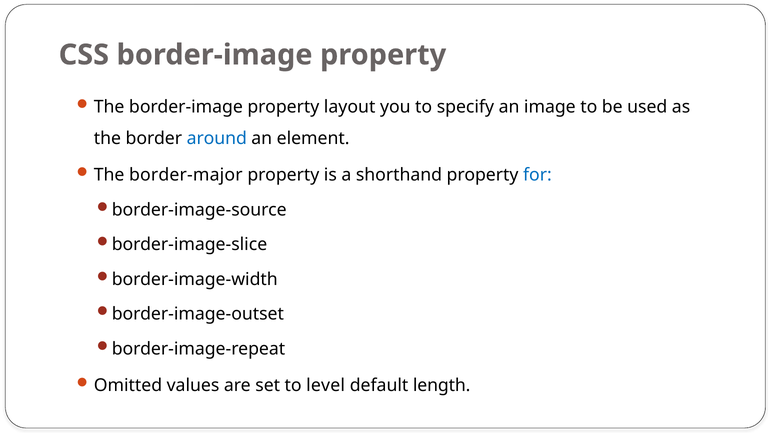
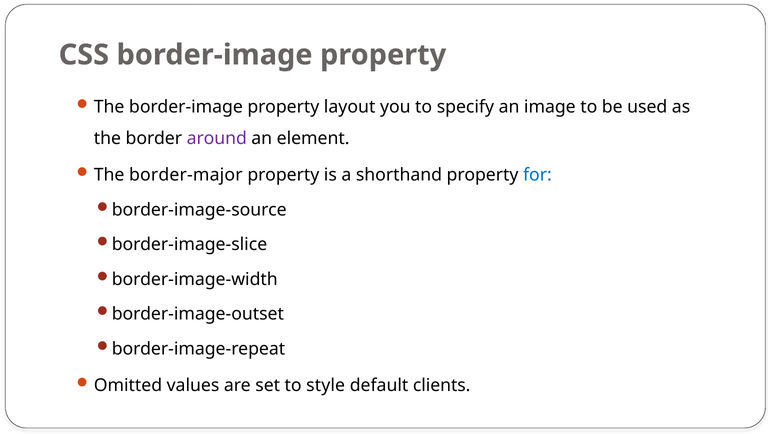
around colour: blue -> purple
level: level -> style
length: length -> clients
